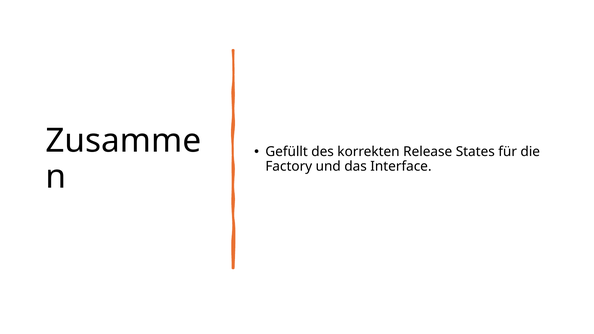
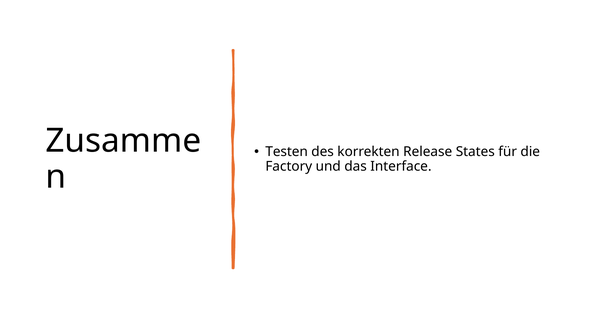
Gefüllt: Gefüllt -> Testen
